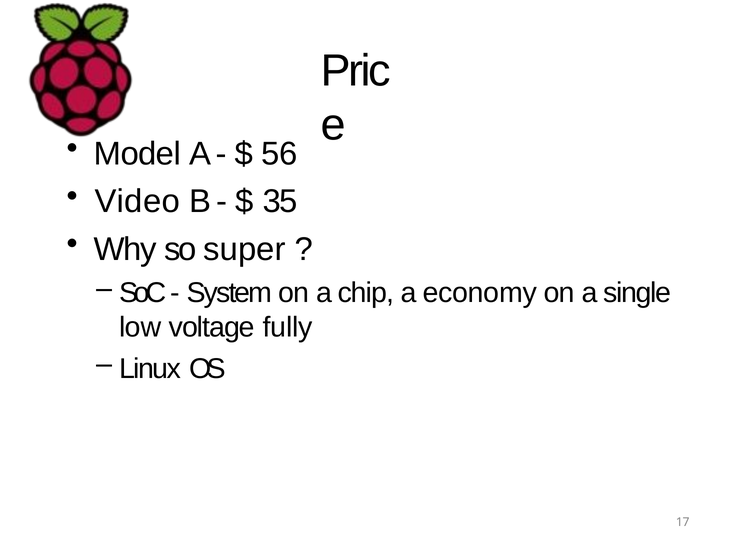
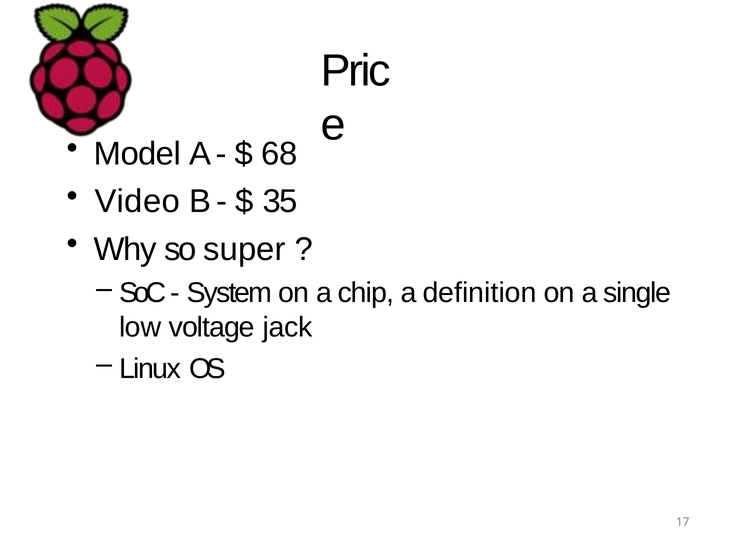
56: 56 -> 68
economy: economy -> definition
fully: fully -> jack
